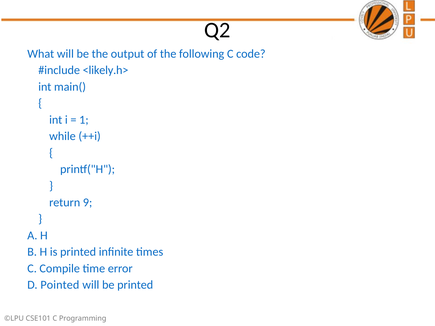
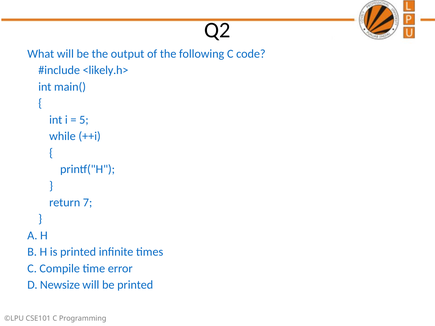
1: 1 -> 5
9: 9 -> 7
Pointed: Pointed -> Newsize
